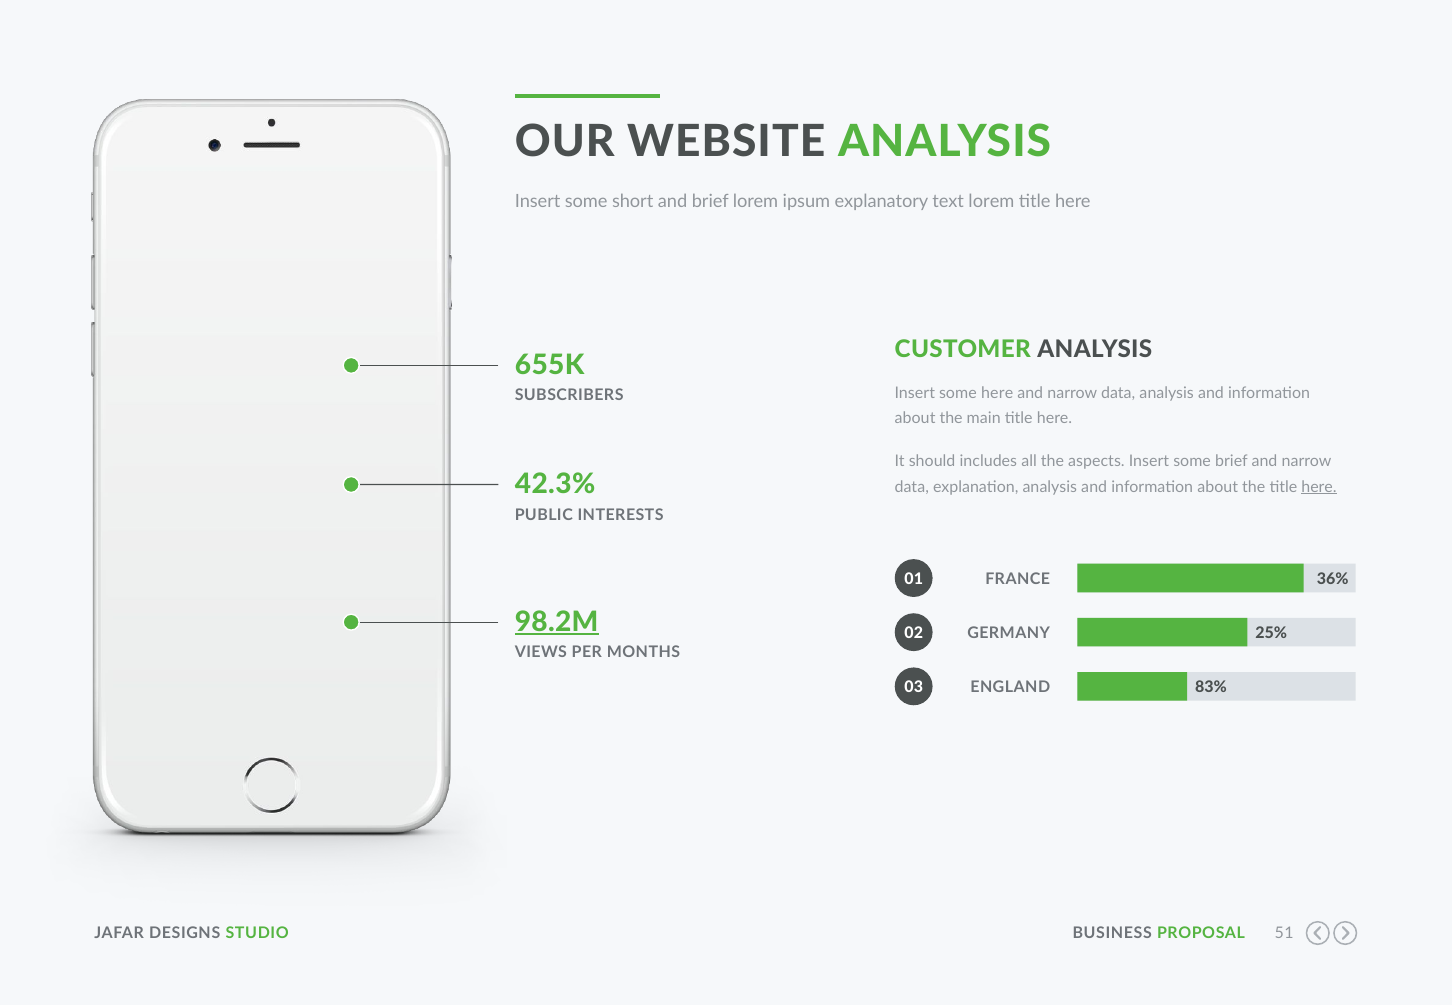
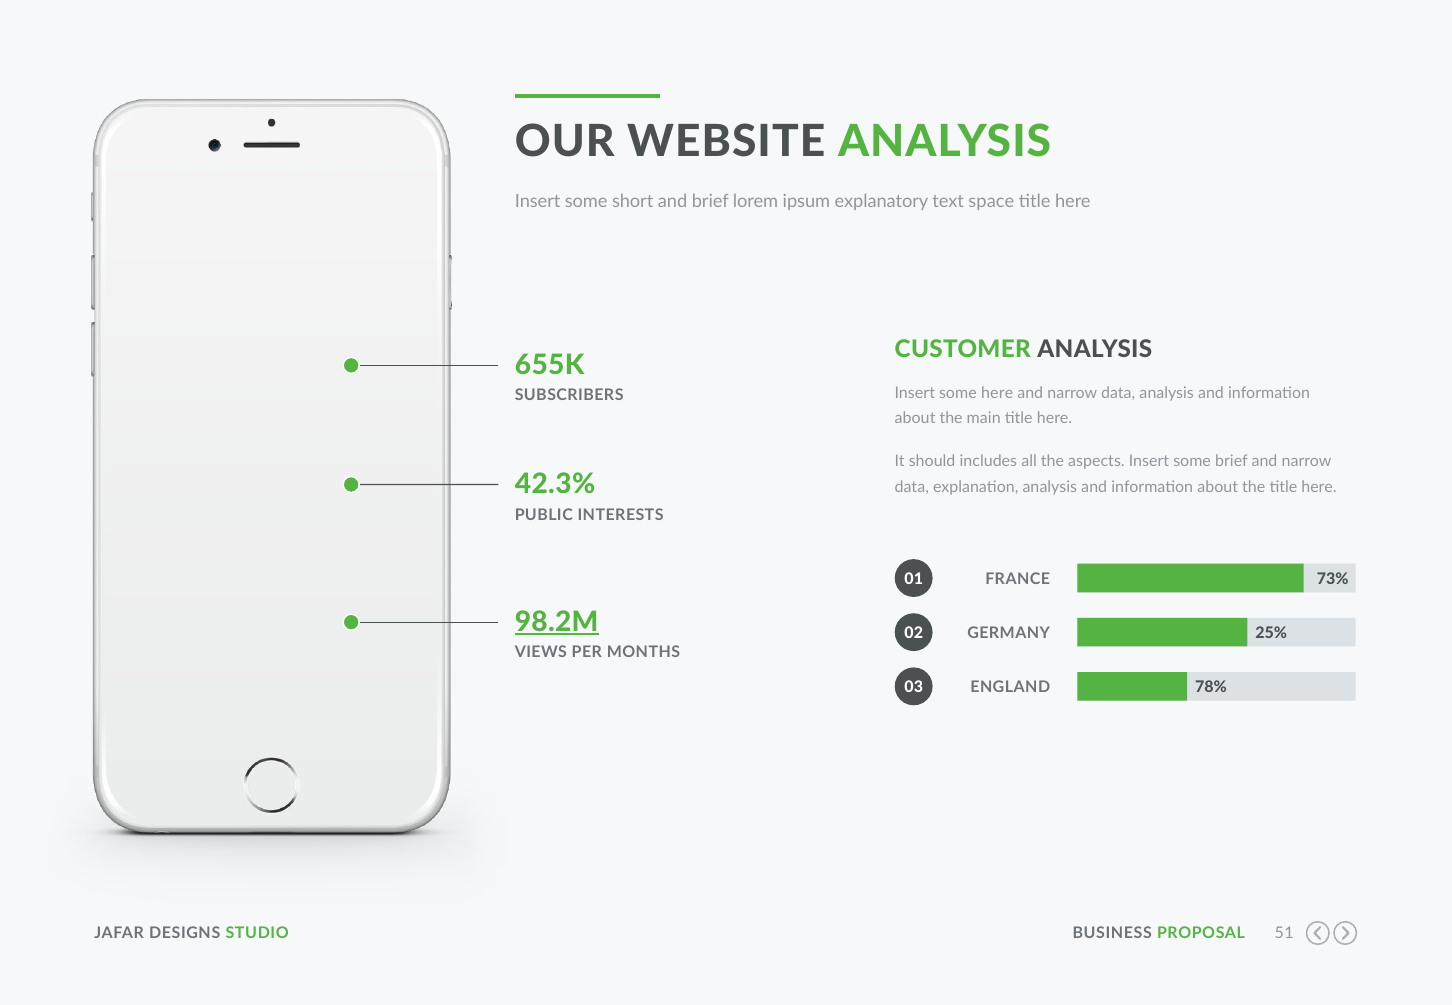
text lorem: lorem -> space
here at (1319, 487) underline: present -> none
36%: 36% -> 73%
83%: 83% -> 78%
